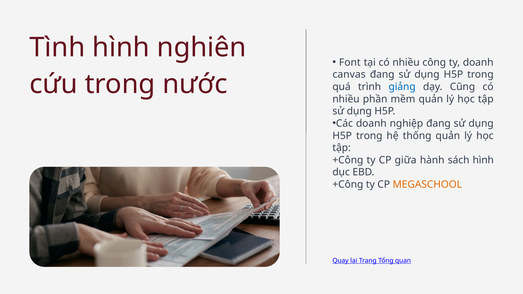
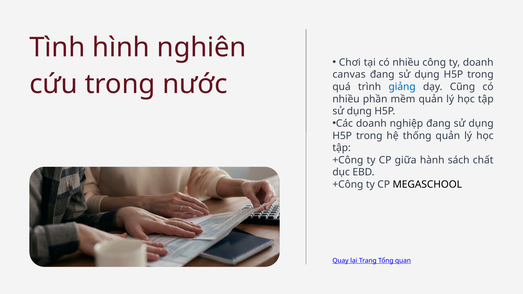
Font: Font -> Chơi
sách hình: hình -> chất
MEGASCHOOL colour: orange -> black
